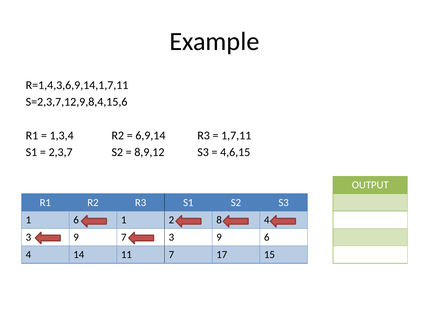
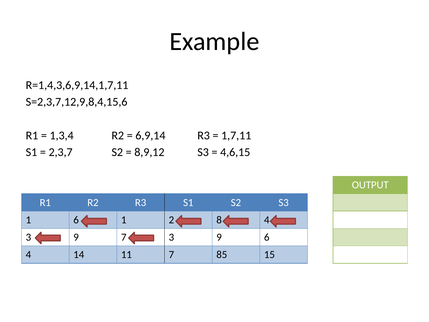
17: 17 -> 85
